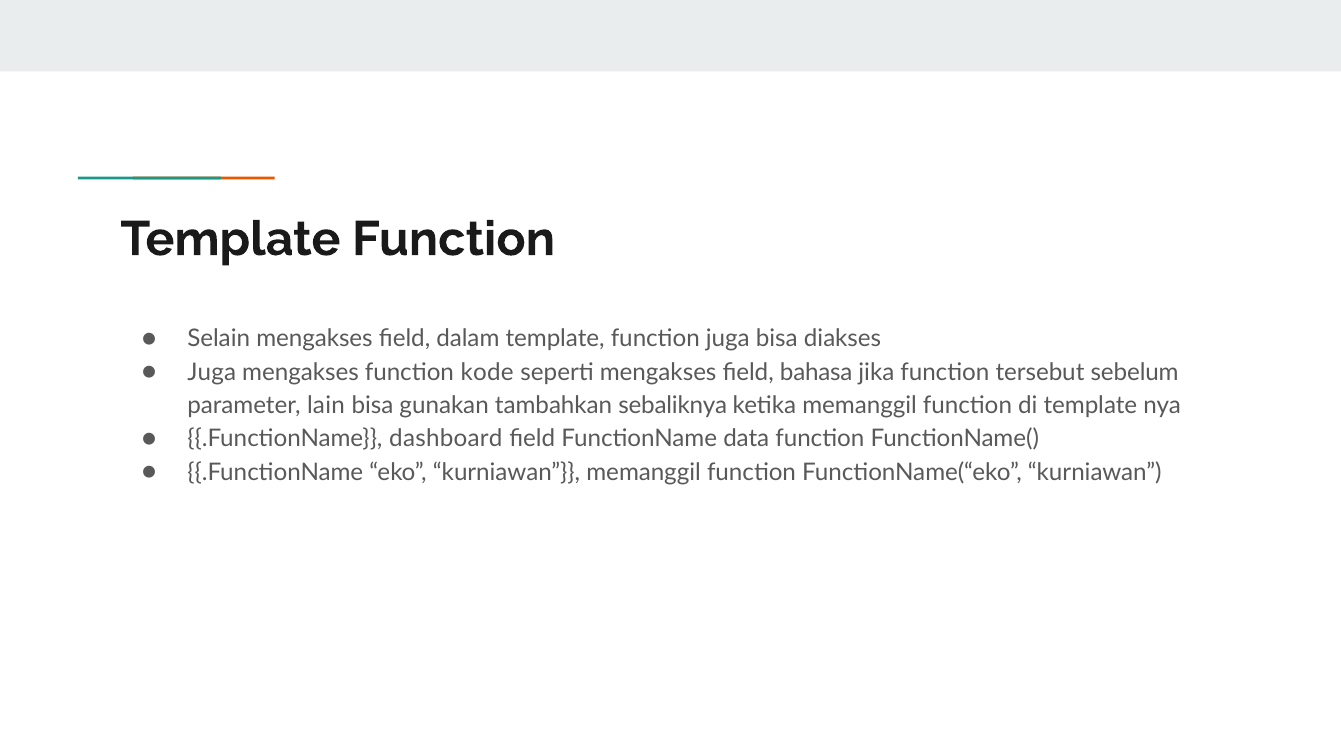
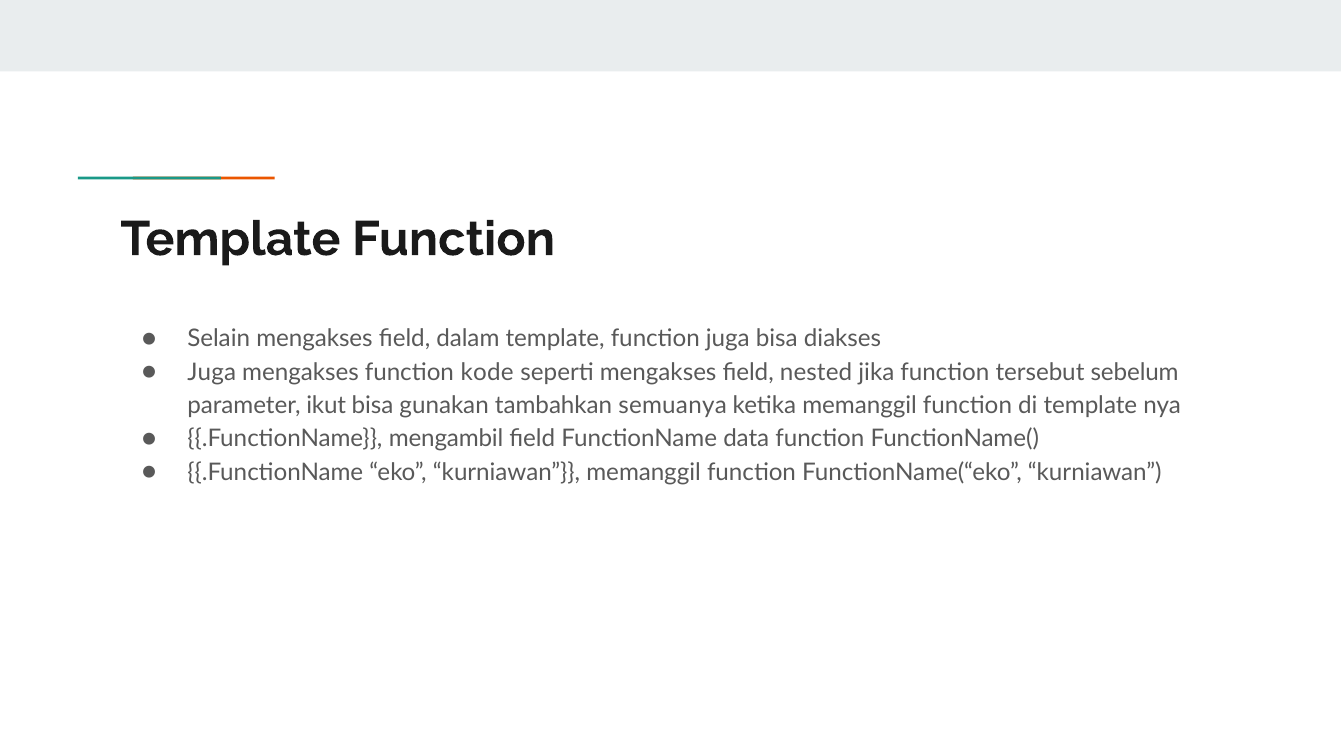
bahasa: bahasa -> nested
lain: lain -> ikut
sebaliknya: sebaliknya -> semuanya
dashboard: dashboard -> mengambil
